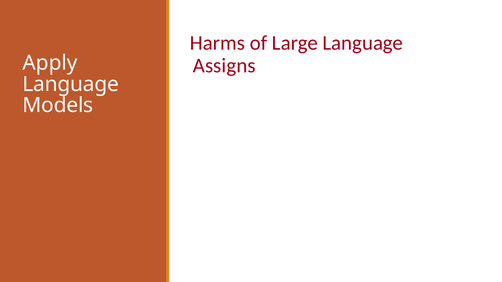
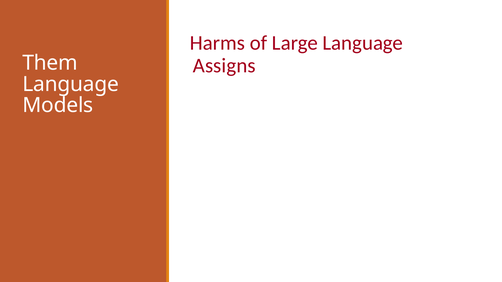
Apply: Apply -> Them
